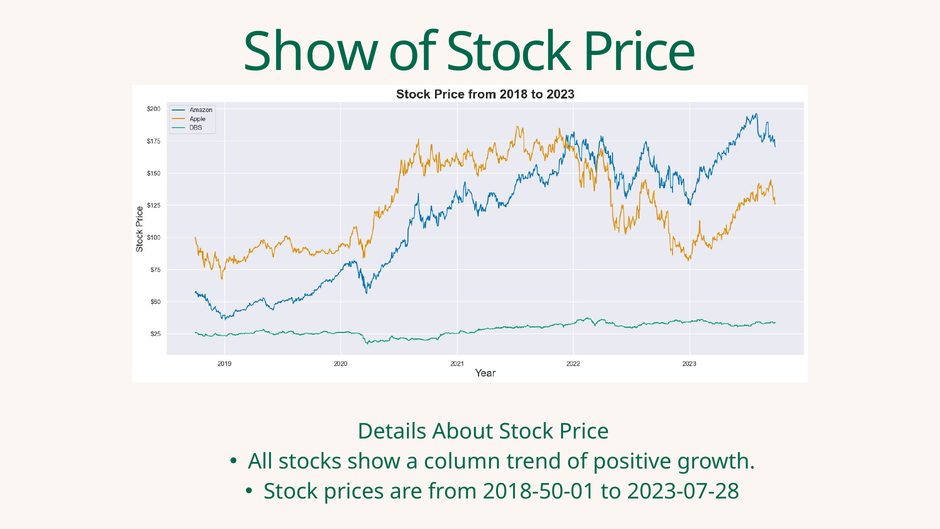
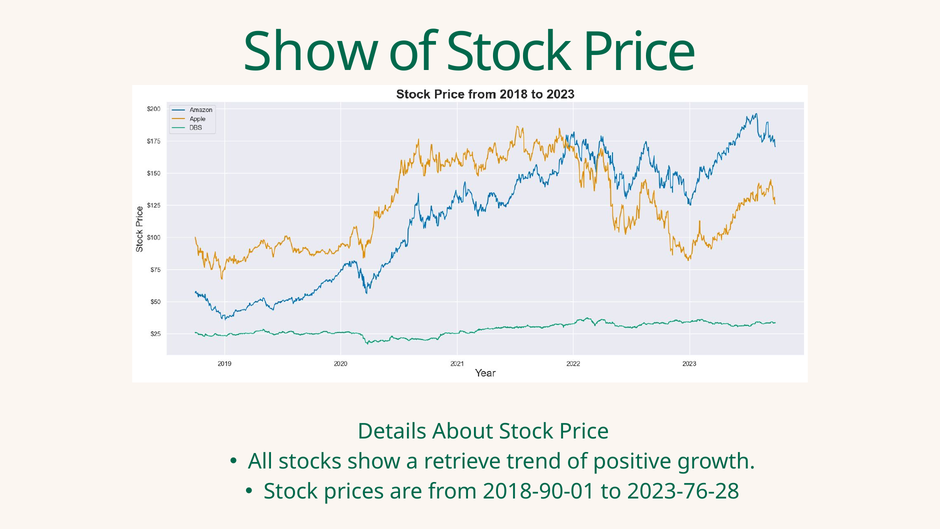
column: column -> retrieve
2018-50-01: 2018-50-01 -> 2018-90-01
2023-07-28: 2023-07-28 -> 2023-76-28
